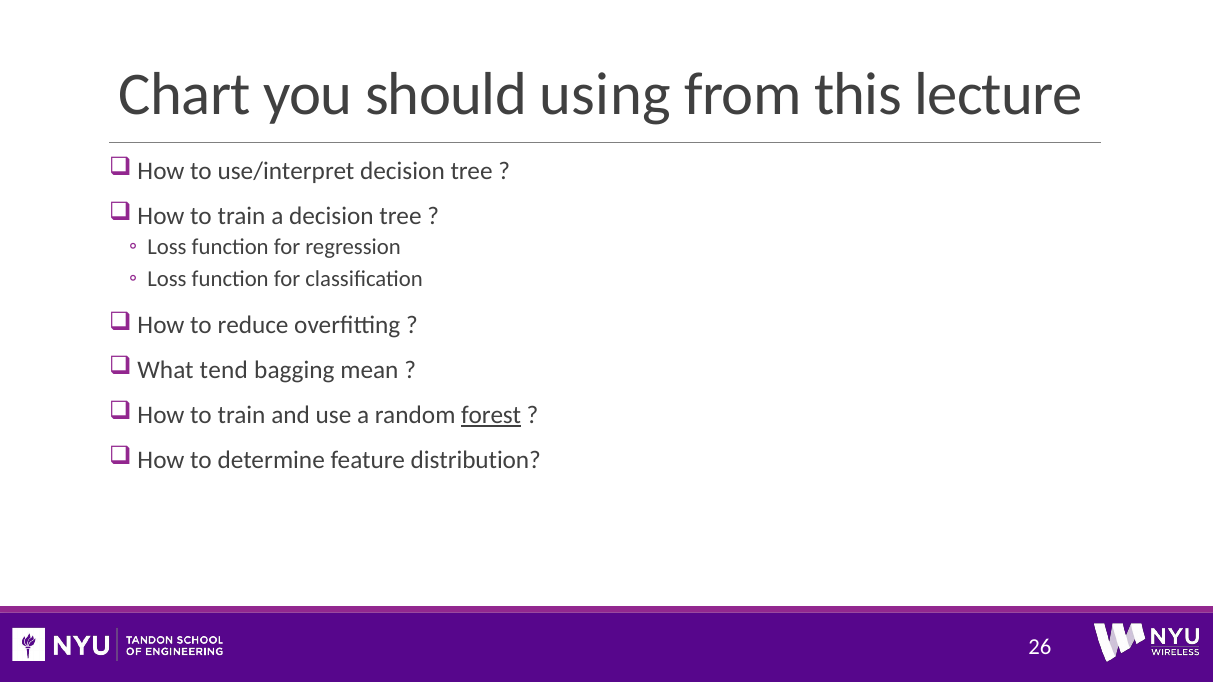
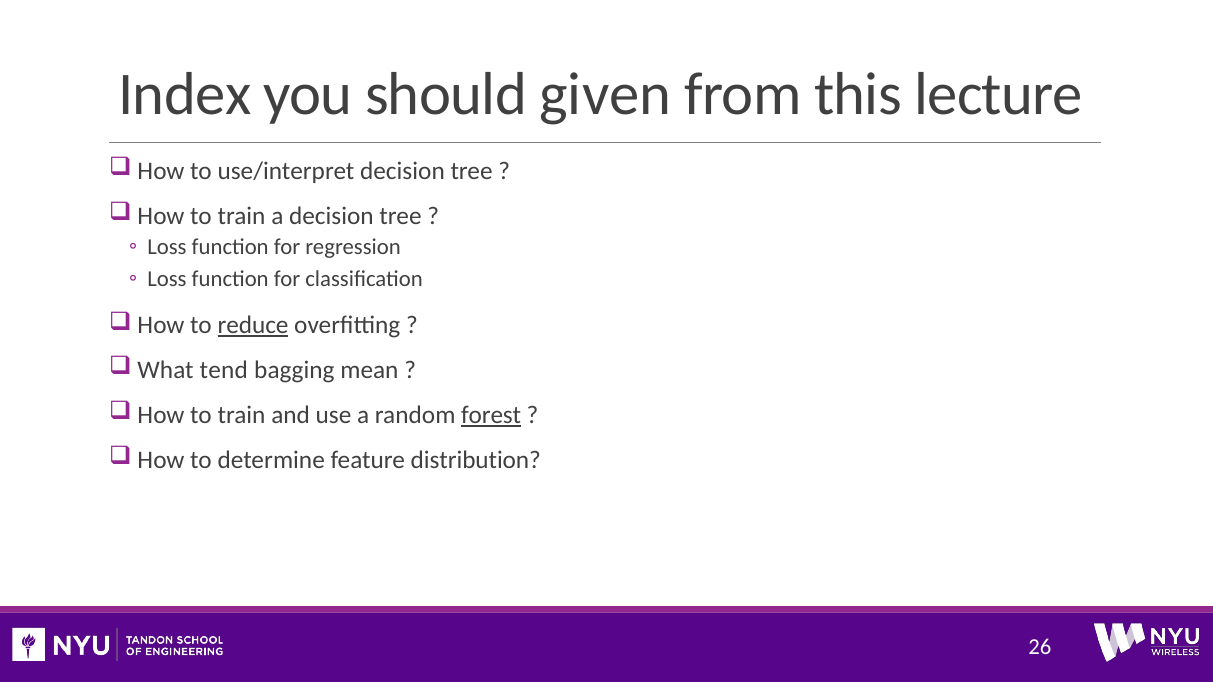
Chart: Chart -> Index
using: using -> given
reduce underline: none -> present
